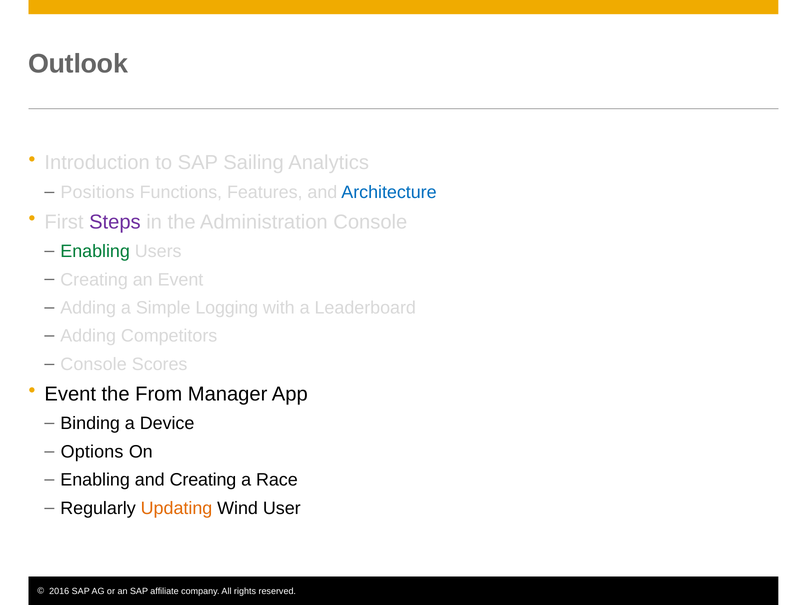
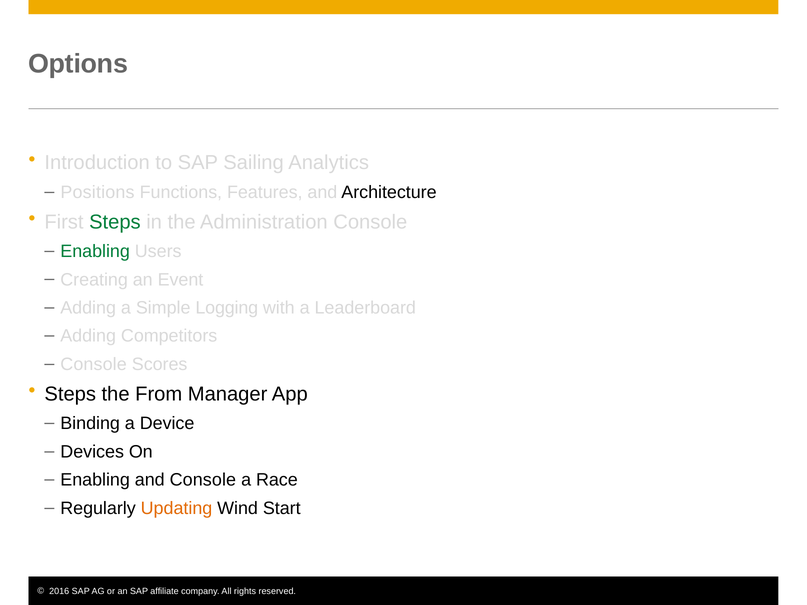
Outlook: Outlook -> Options
Architecture colour: blue -> black
Steps at (115, 222) colour: purple -> green
Event at (70, 394): Event -> Steps
Options: Options -> Devices
and Creating: Creating -> Console
User: User -> Start
